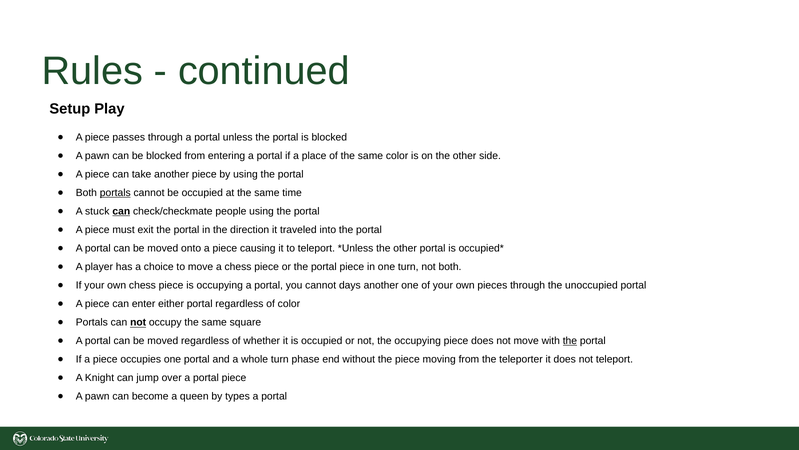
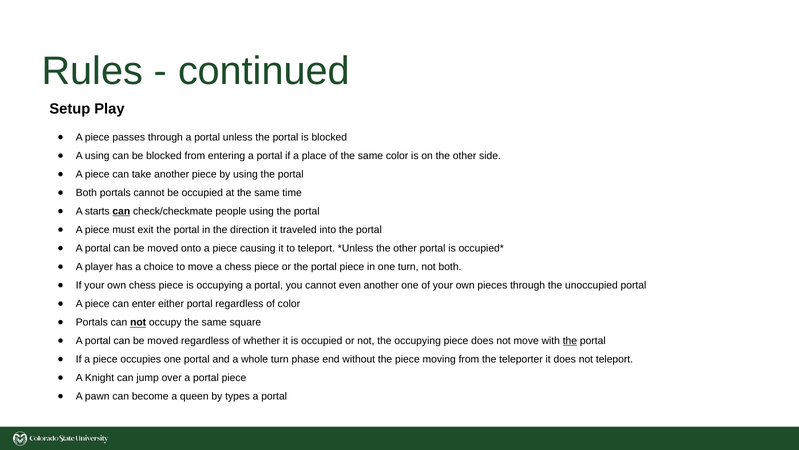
pawn at (97, 156): pawn -> using
portals at (115, 193) underline: present -> none
stuck: stuck -> starts
days: days -> even
